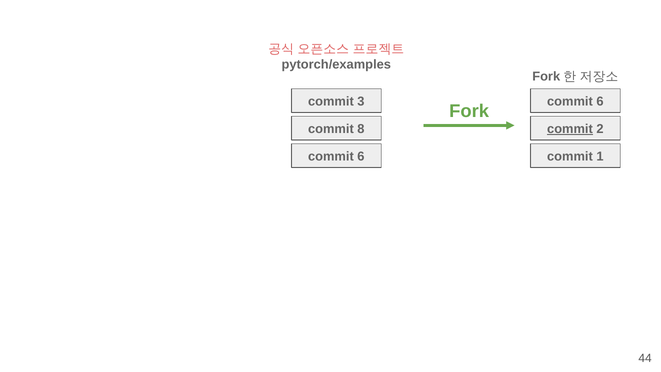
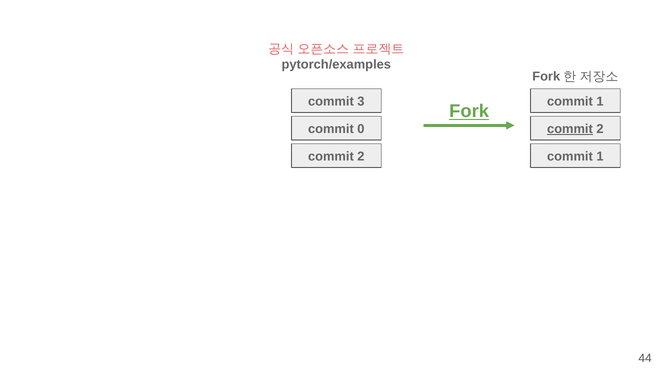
6 at (600, 101): 6 -> 1
Fork at (469, 111) underline: none -> present
8: 8 -> 0
6 at (361, 157): 6 -> 2
